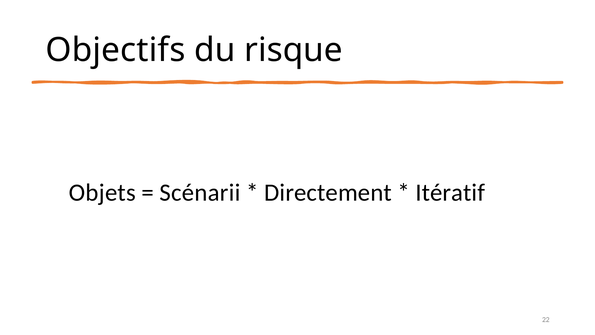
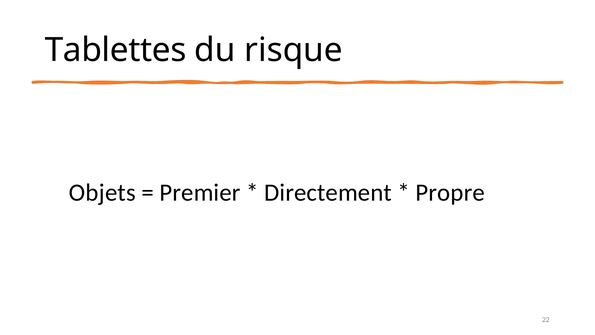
Objectifs: Objectifs -> Tablettes
Scénarii: Scénarii -> Premier
Itératif: Itératif -> Propre
